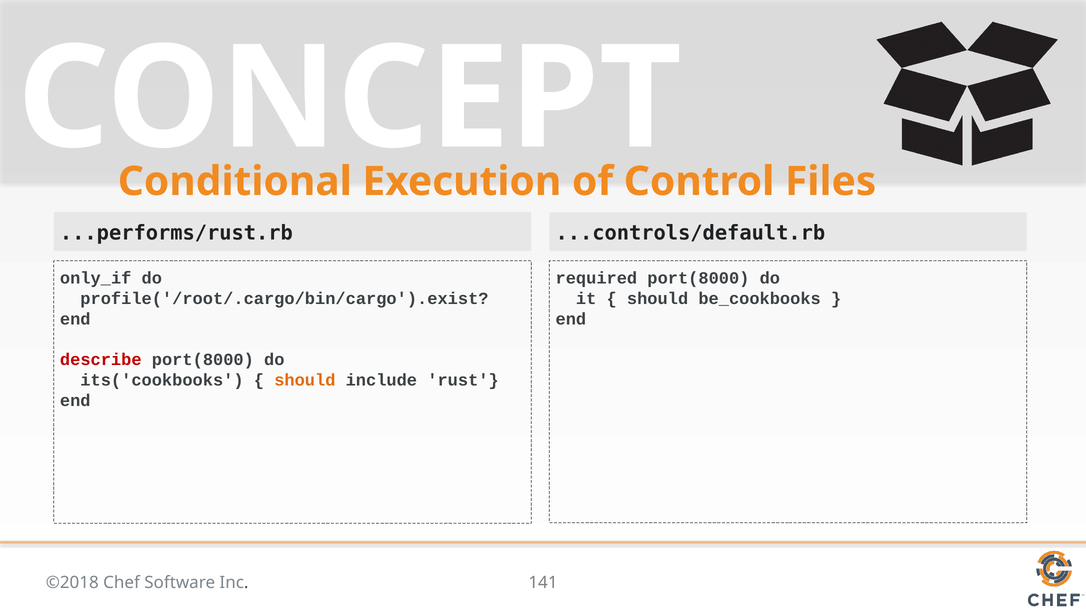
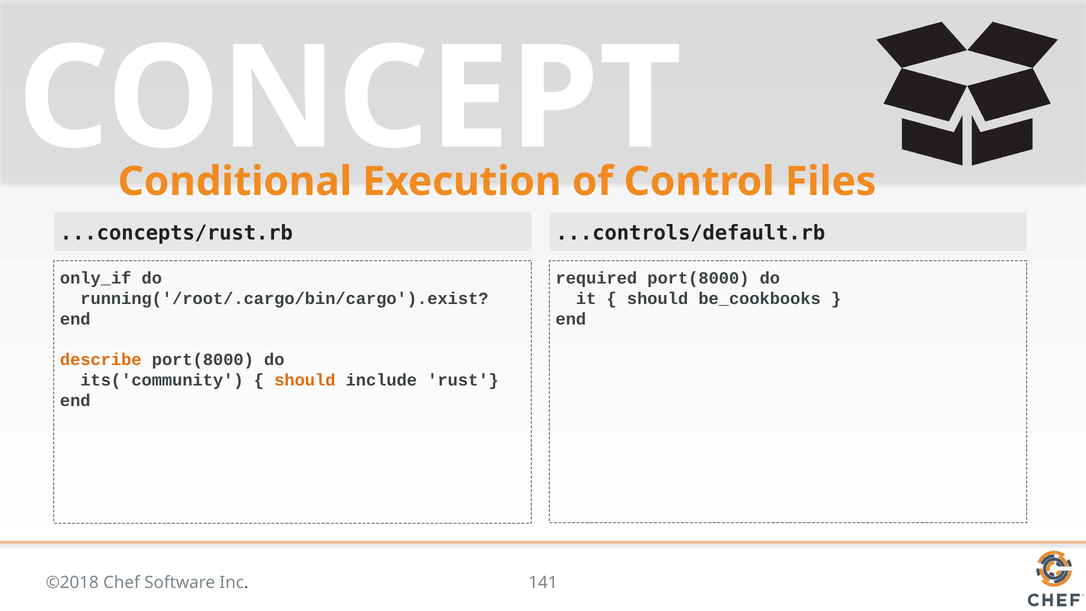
...performs/rust.rb: ...performs/rust.rb -> ...concepts/rust.rb
profile('/root/.cargo/bin/cargo').exist: profile('/root/.cargo/bin/cargo').exist -> running('/root/.cargo/bin/cargo').exist
describe colour: red -> orange
its('cookbooks: its('cookbooks -> its('community
